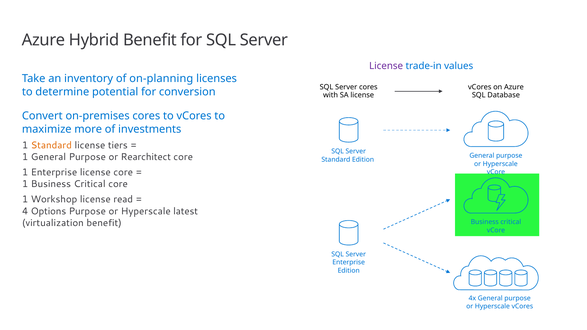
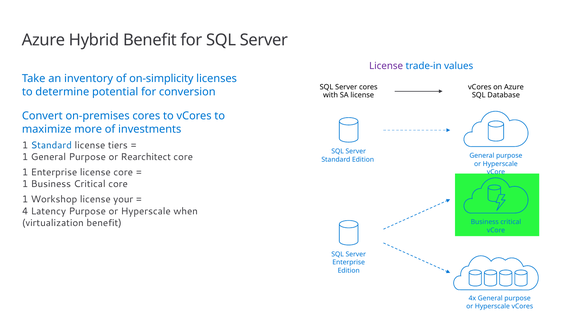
on-planning: on-planning -> on-simplicity
Standard at (51, 145) colour: orange -> blue
read: read -> your
Options: Options -> Latency
latest: latest -> when
